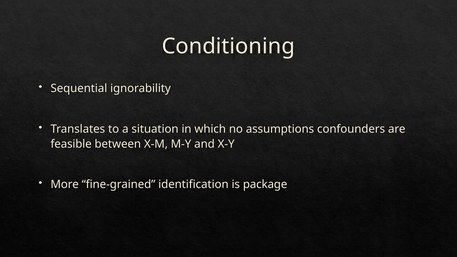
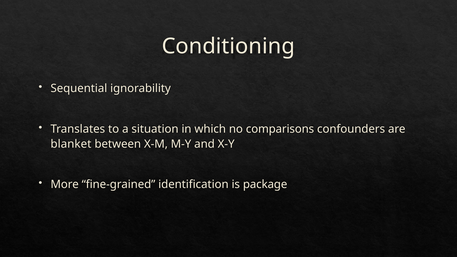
assumptions: assumptions -> comparisons
feasible: feasible -> blanket
